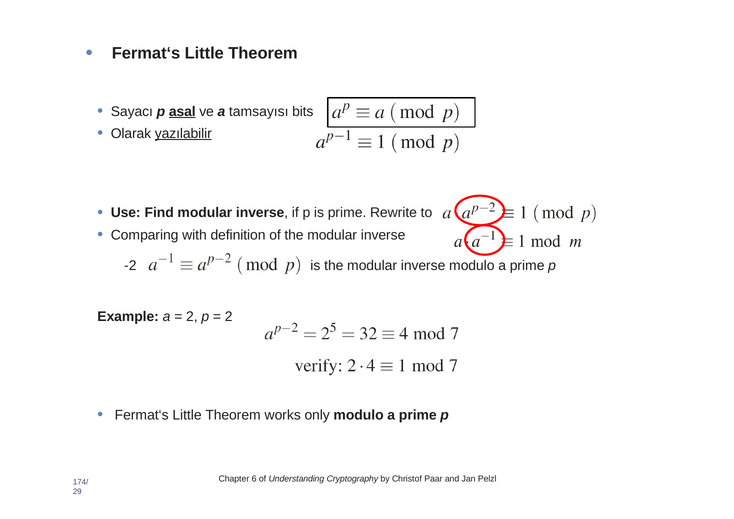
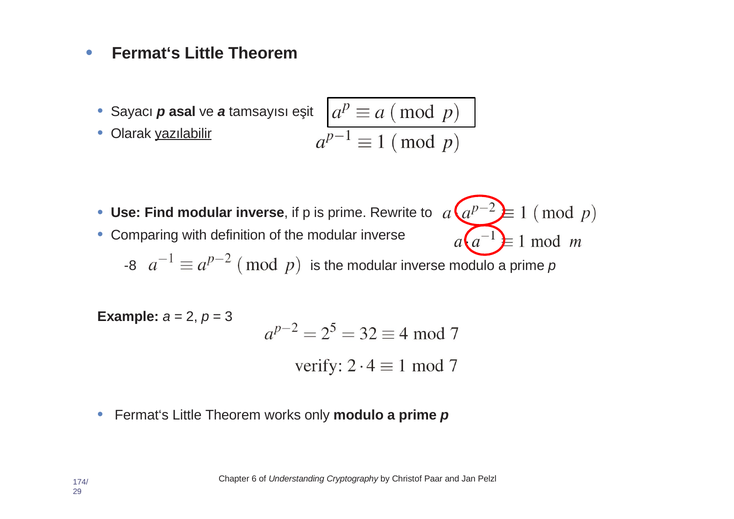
asal underline: present -> none
bits: bits -> eşit
-2: -2 -> -8
2 at (229, 316): 2 -> 3
